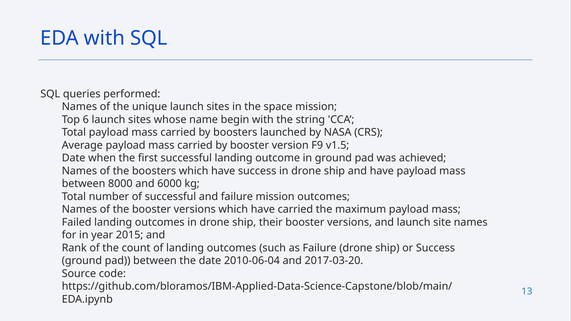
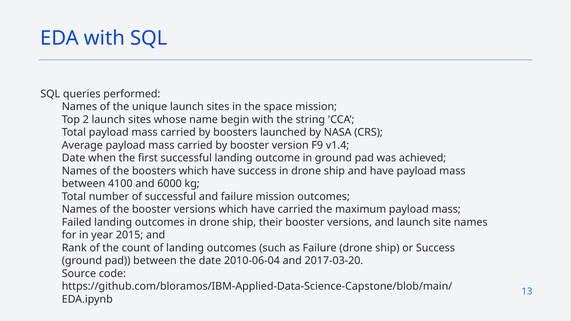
6: 6 -> 2
v1.5: v1.5 -> v1.4
8000: 8000 -> 4100
